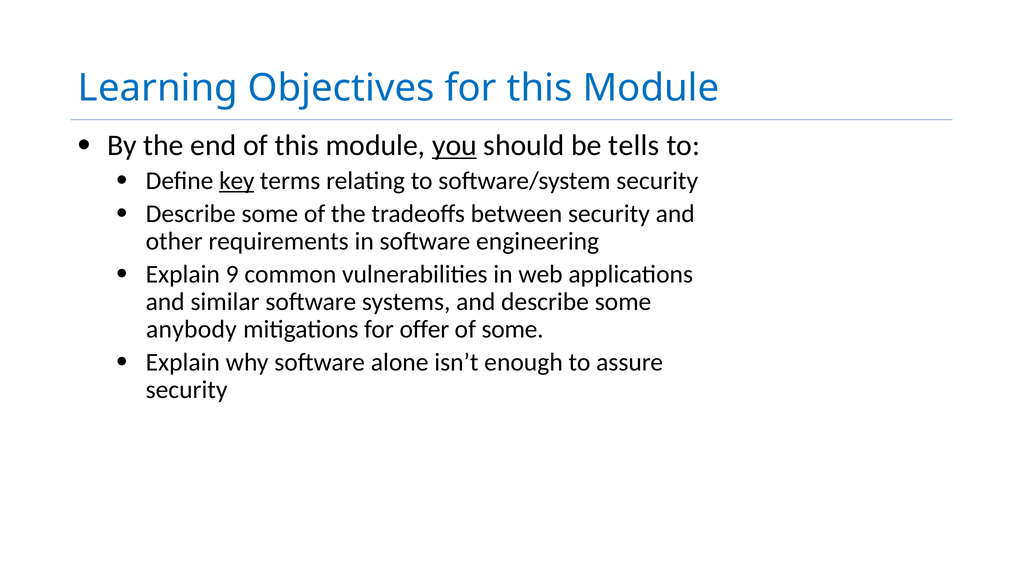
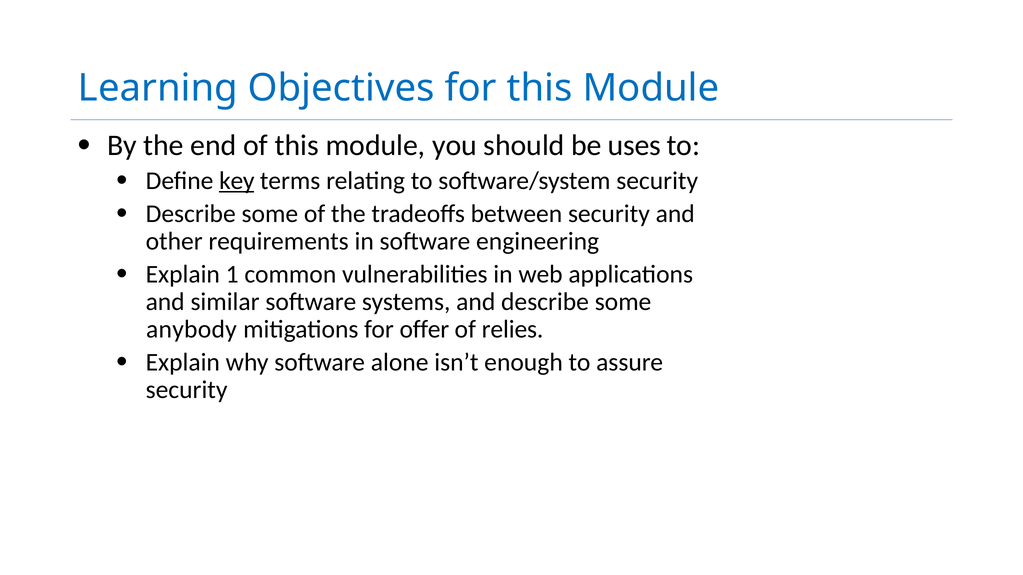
you underline: present -> none
tells: tells -> uses
9: 9 -> 1
of some: some -> relies
